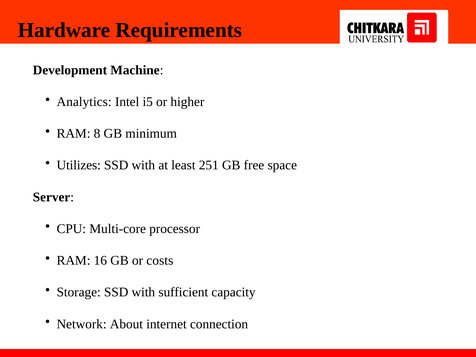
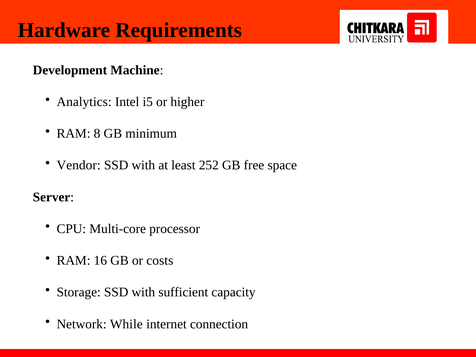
Utilizes: Utilizes -> Vendor
251: 251 -> 252
About: About -> While
